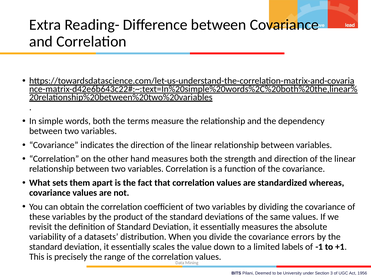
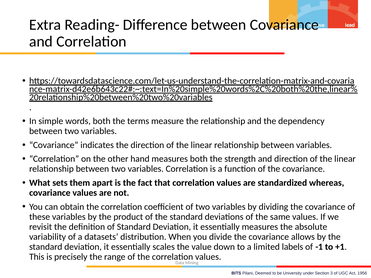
errors: errors -> allows
